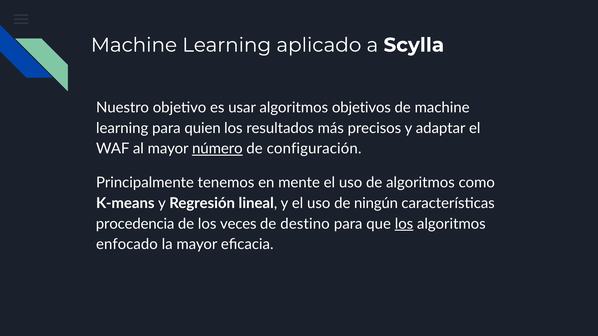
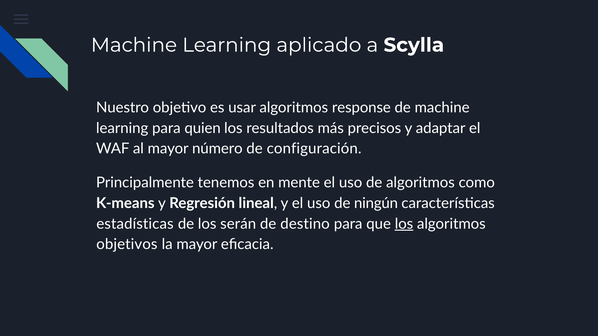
objetivos: objetivos -> response
número underline: present -> none
procedencia: procedencia -> estadísticas
veces: veces -> serán
enfocado: enfocado -> objetivos
